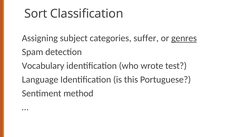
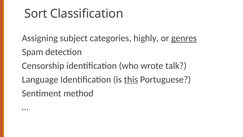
suffer: suffer -> highly
Vocabulary: Vocabulary -> Censorship
test: test -> talk
this underline: none -> present
